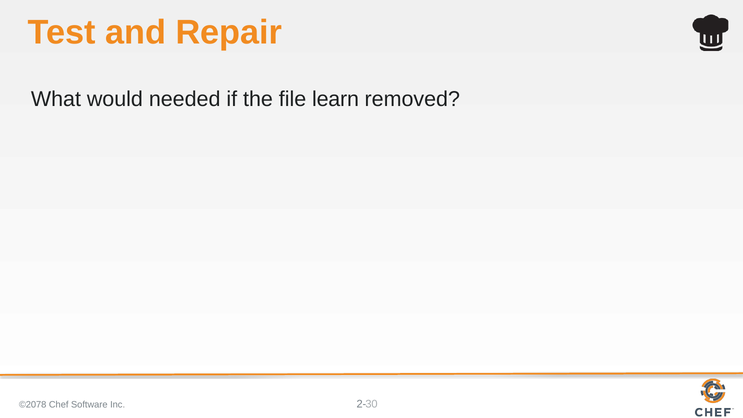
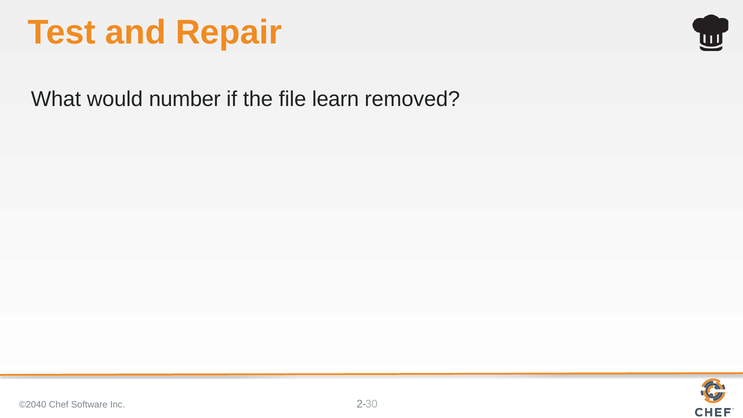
needed: needed -> number
©2078: ©2078 -> ©2040
